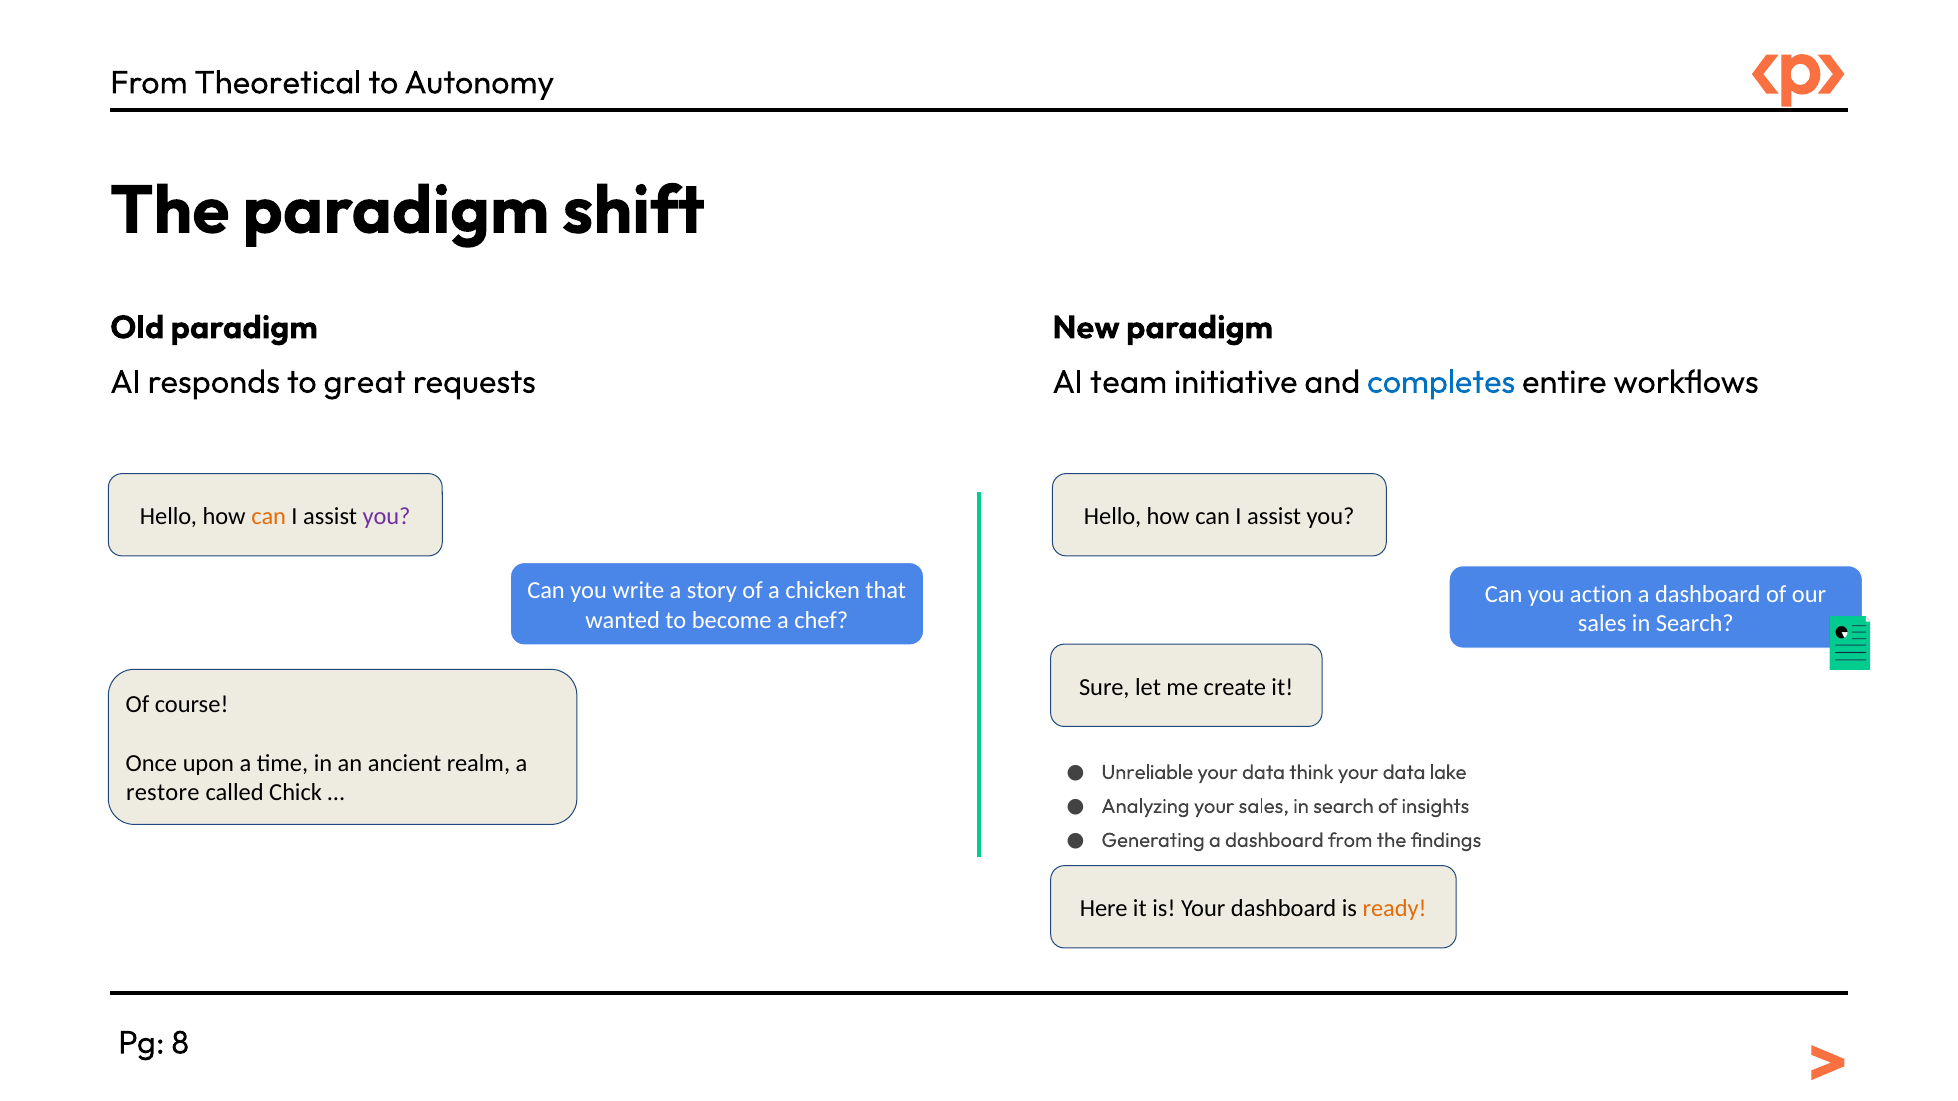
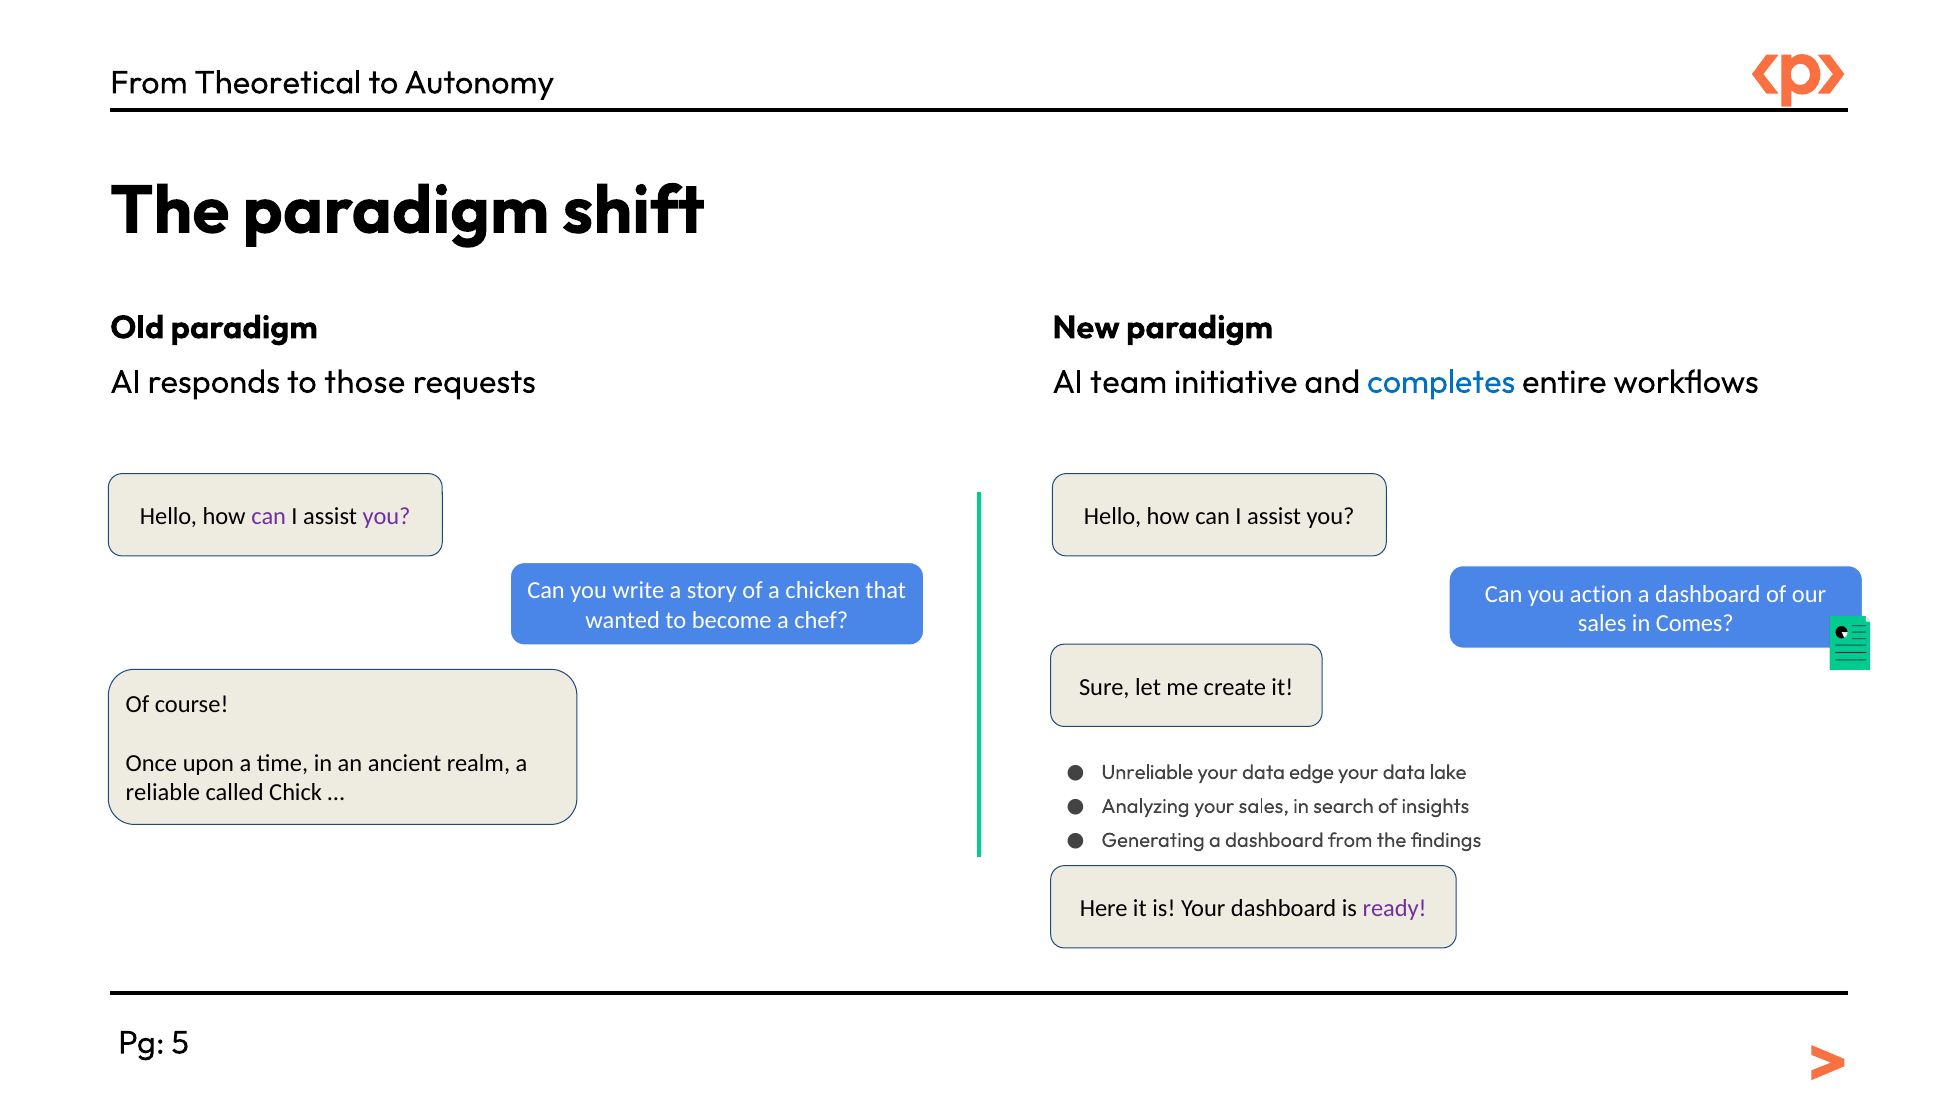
great: great -> those
can at (269, 517) colour: orange -> purple
Search at (1695, 624): Search -> Comes
think: think -> edge
restore: restore -> reliable
ready colour: orange -> purple
8: 8 -> 5
